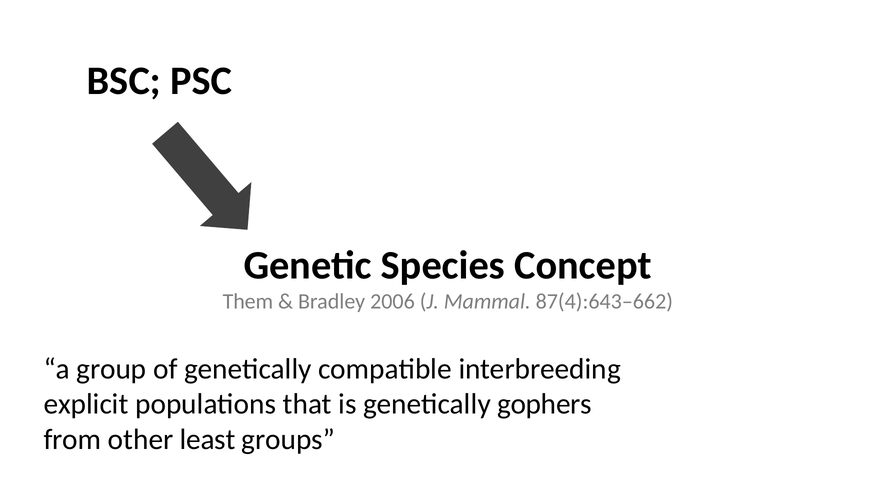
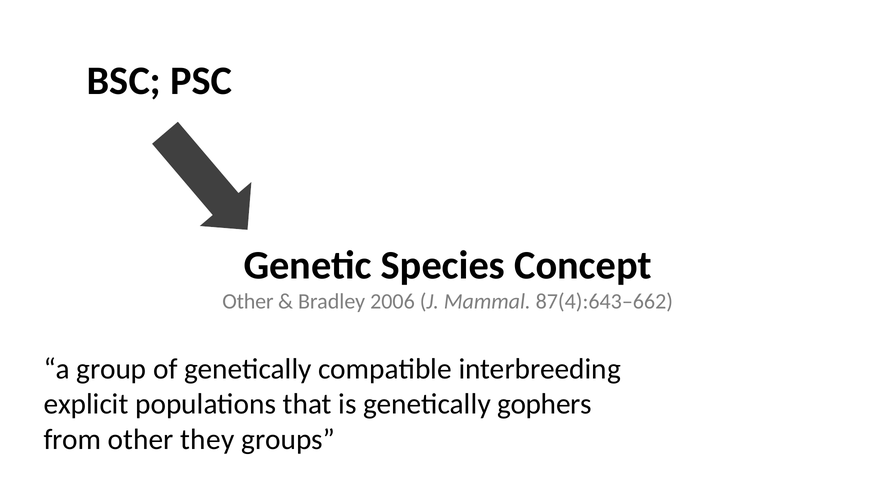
Them at (248, 301): Them -> Other
least: least -> they
